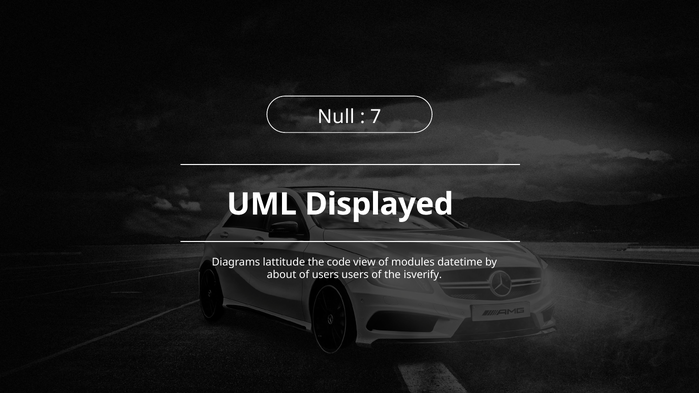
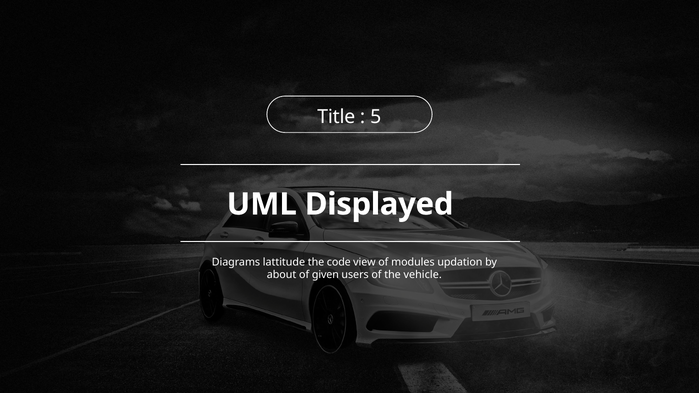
Null: Null -> Title
7: 7 -> 5
datetime: datetime -> updation
of users: users -> given
isverify: isverify -> vehicle
